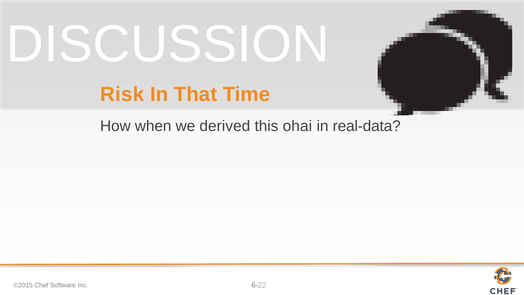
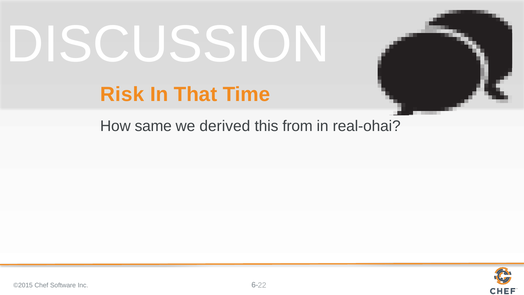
when: when -> same
ohai: ohai -> from
real-data: real-data -> real-ohai
